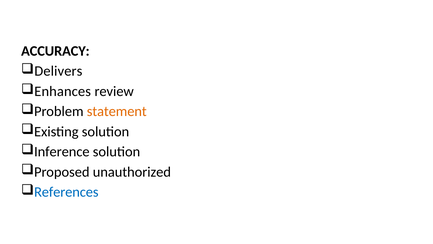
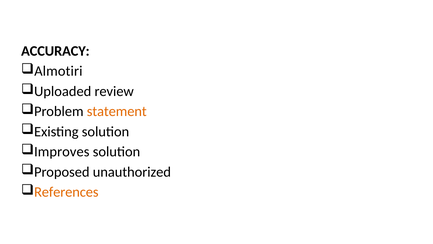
Delivers: Delivers -> Almotiri
Enhances: Enhances -> Uploaded
Inference: Inference -> Improves
References colour: blue -> orange
